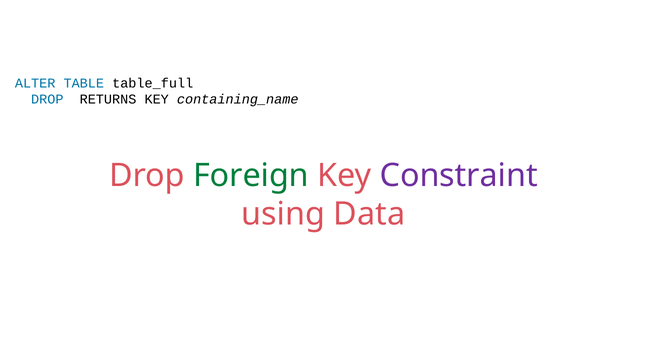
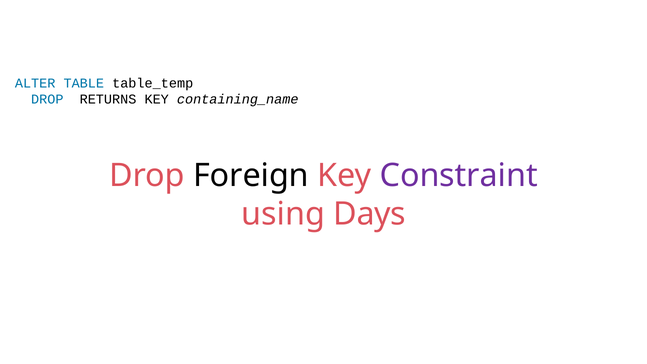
table_full: table_full -> table_temp
Foreign colour: green -> black
Data: Data -> Days
